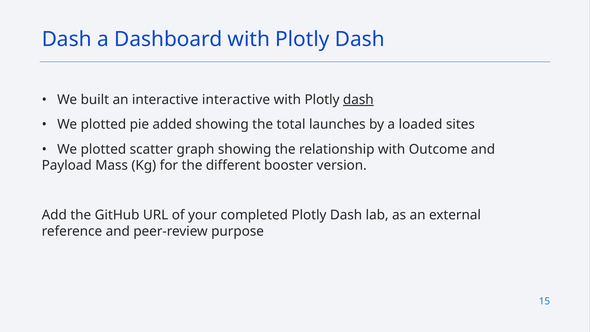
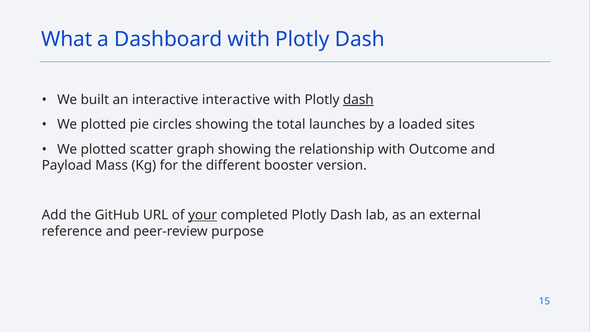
Dash at (67, 39): Dash -> What
added: added -> circles
your underline: none -> present
